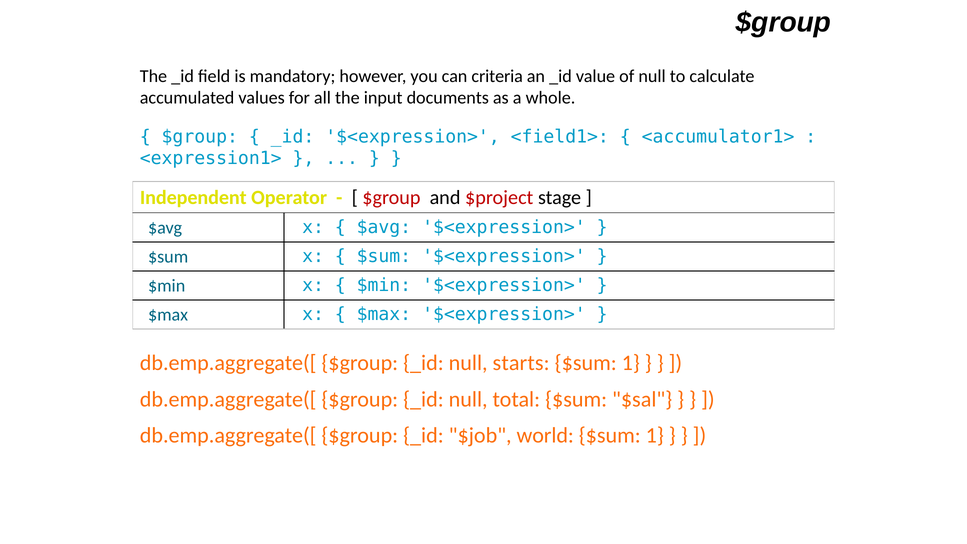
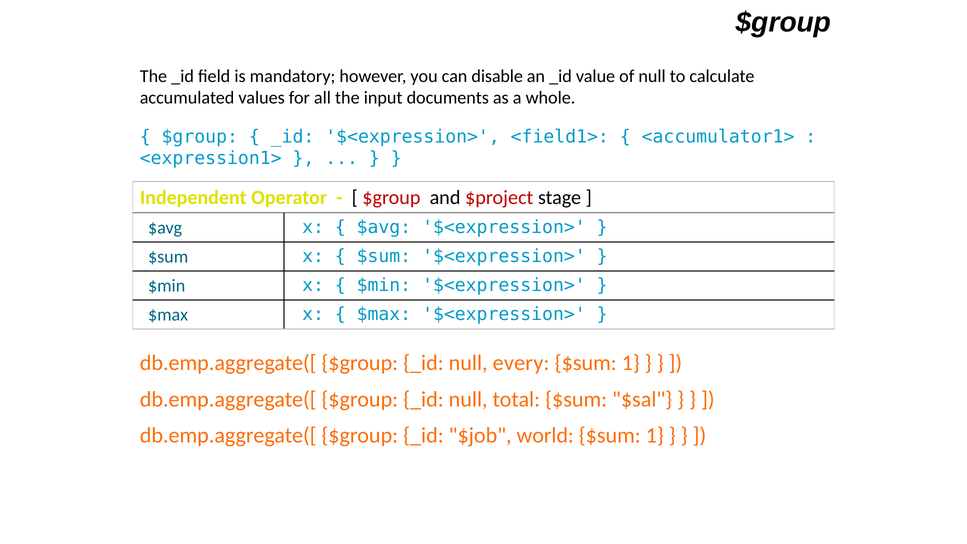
criteria: criteria -> disable
starts: starts -> every
